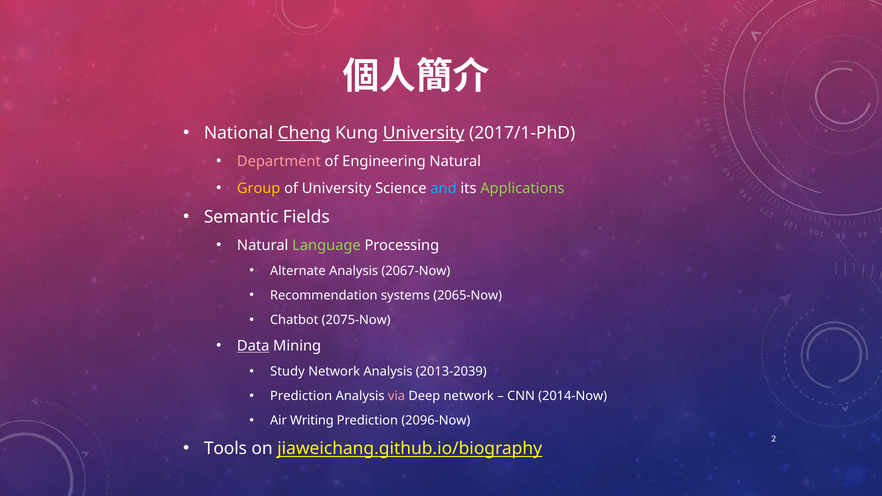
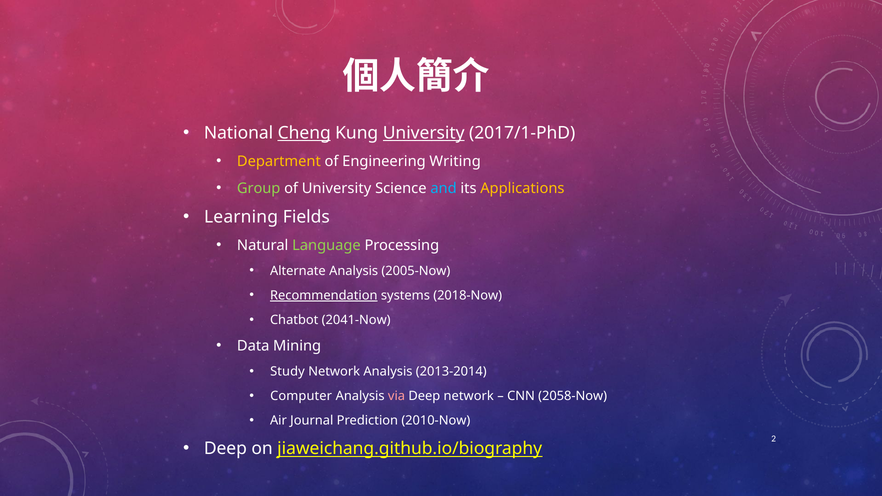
Department colour: pink -> yellow
Engineering Natural: Natural -> Writing
Group colour: yellow -> light green
Applications colour: light green -> yellow
Semantic: Semantic -> Learning
2067-Now: 2067-Now -> 2005-Now
Recommendation underline: none -> present
2065-Now: 2065-Now -> 2018-Now
2075-Now: 2075-Now -> 2041-Now
Data underline: present -> none
2013-2039: 2013-2039 -> 2013-2014
Prediction at (301, 396): Prediction -> Computer
2014-Now: 2014-Now -> 2058-Now
Writing: Writing -> Journal
2096-Now: 2096-Now -> 2010-Now
Tools at (225, 449): Tools -> Deep
